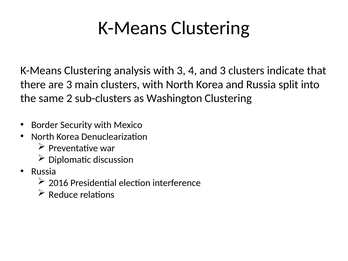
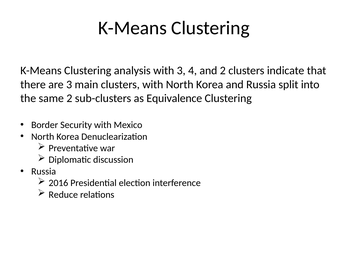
and 3: 3 -> 2
Washington: Washington -> Equivalence
